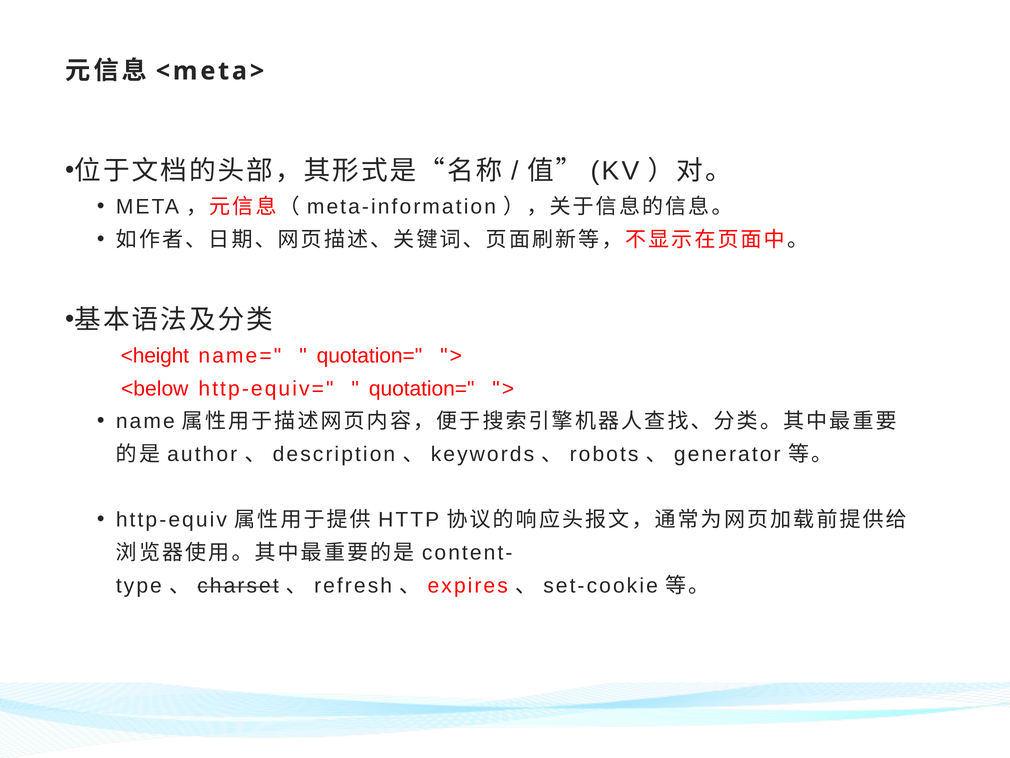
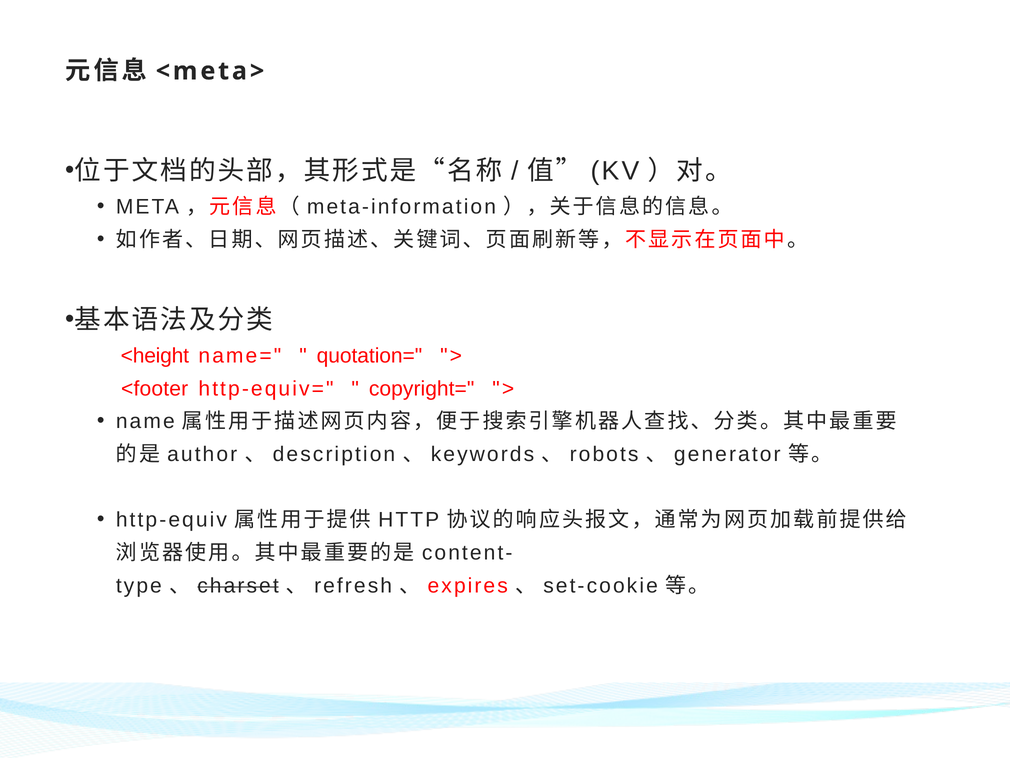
<below: <below -> <footer
quotation= at (422, 388): quotation= -> copyright=
